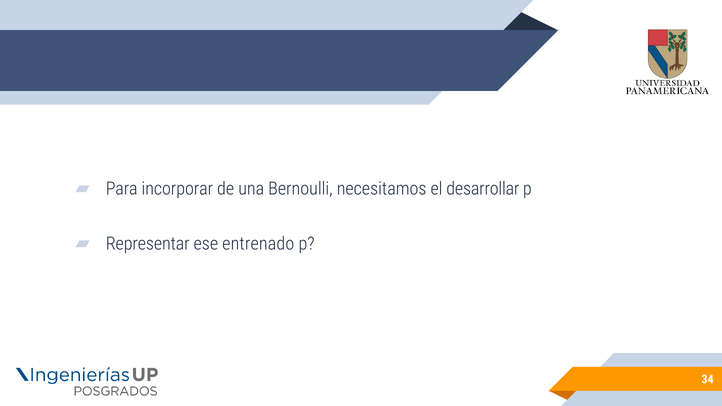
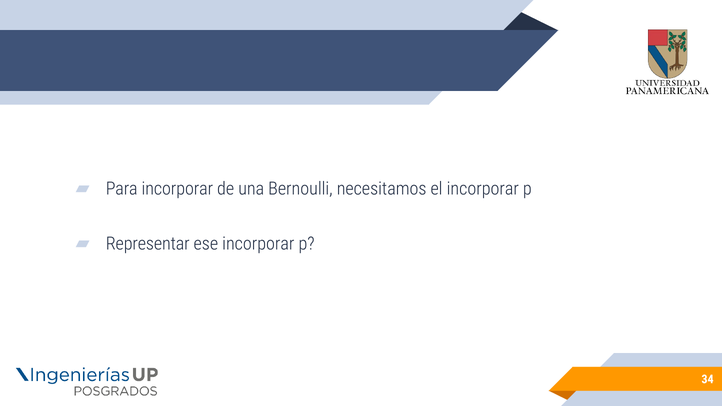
el desarrollar: desarrollar -> incorporar
ese entrenado: entrenado -> incorporar
